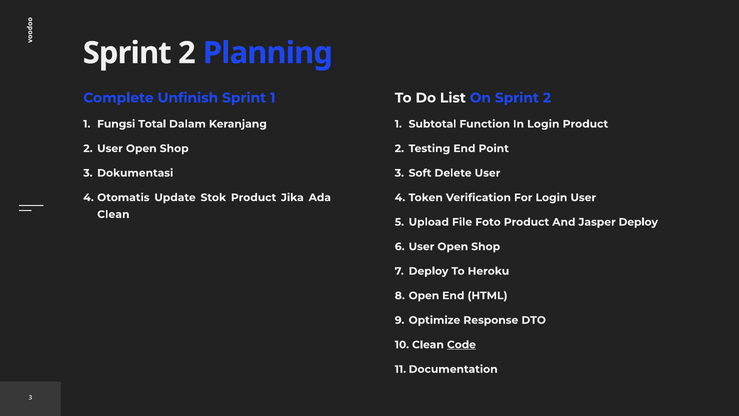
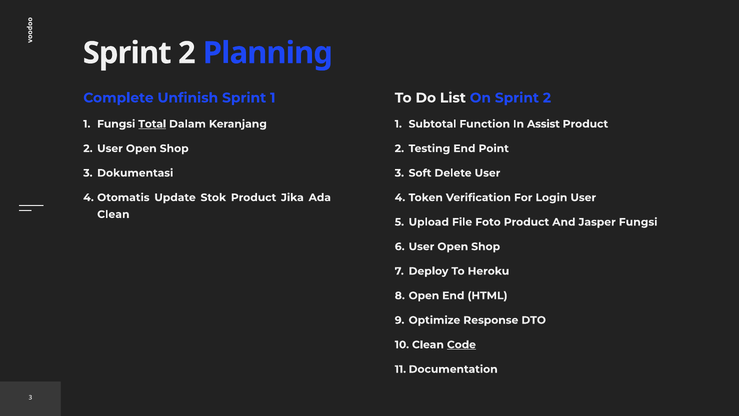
Total underline: none -> present
In Login: Login -> Assist
Jasper Deploy: Deploy -> Fungsi
